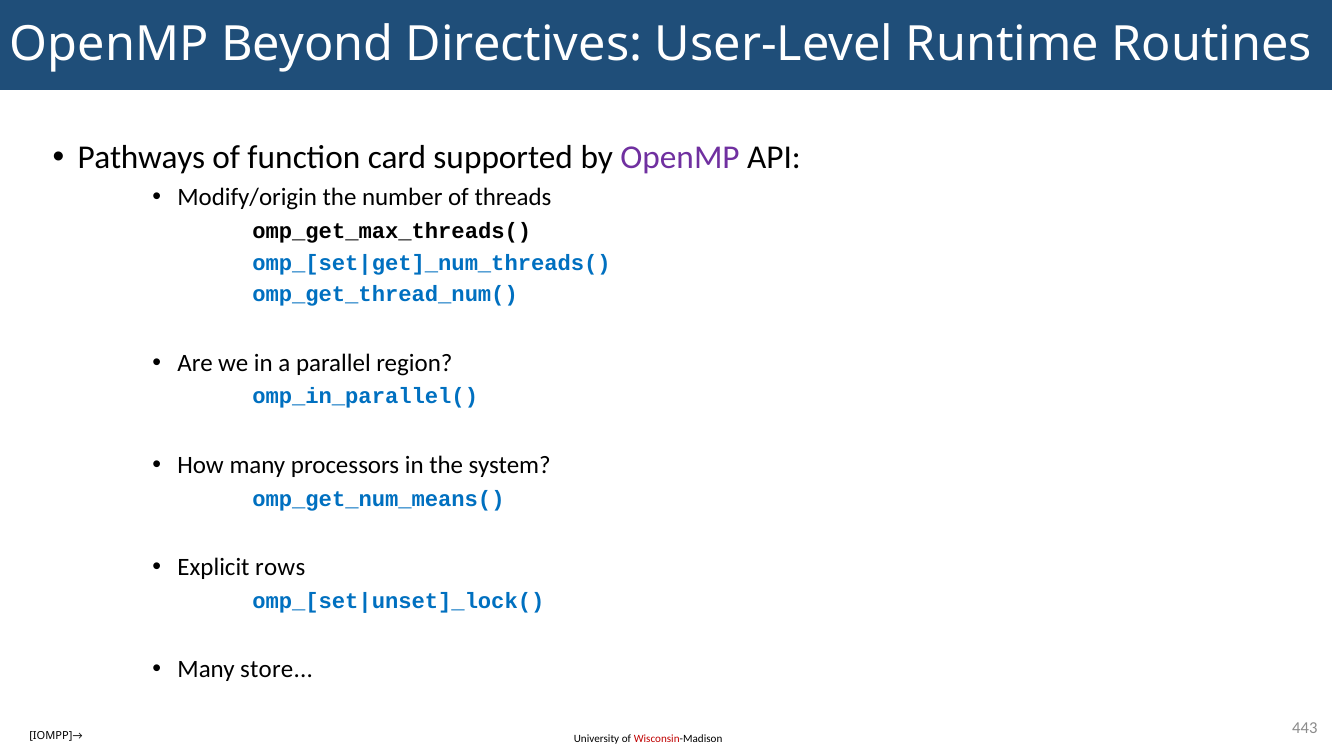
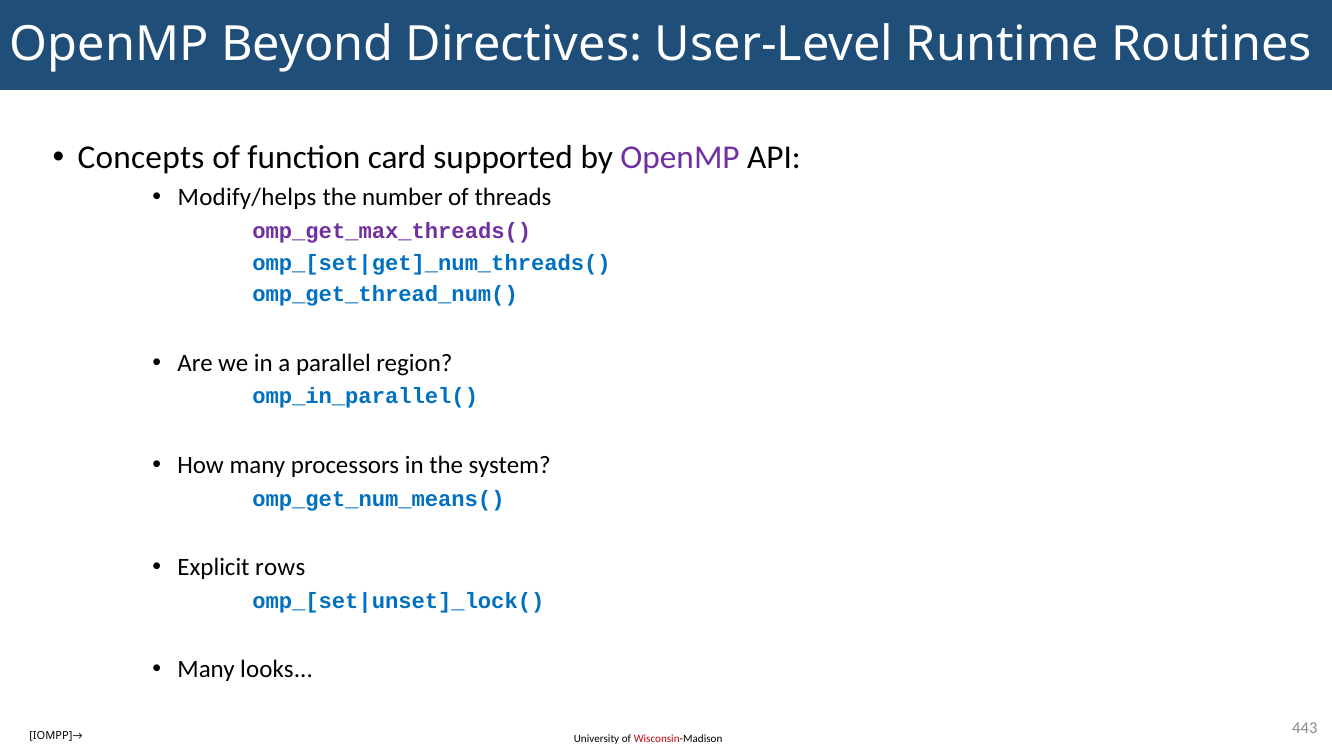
Pathways: Pathways -> Concepts
Modify/origin: Modify/origin -> Modify/helps
omp_get_max_threads( colour: black -> purple
store: store -> looks
